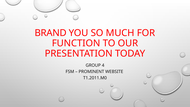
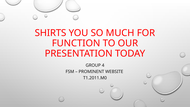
BRAND: BRAND -> SHIRTS
